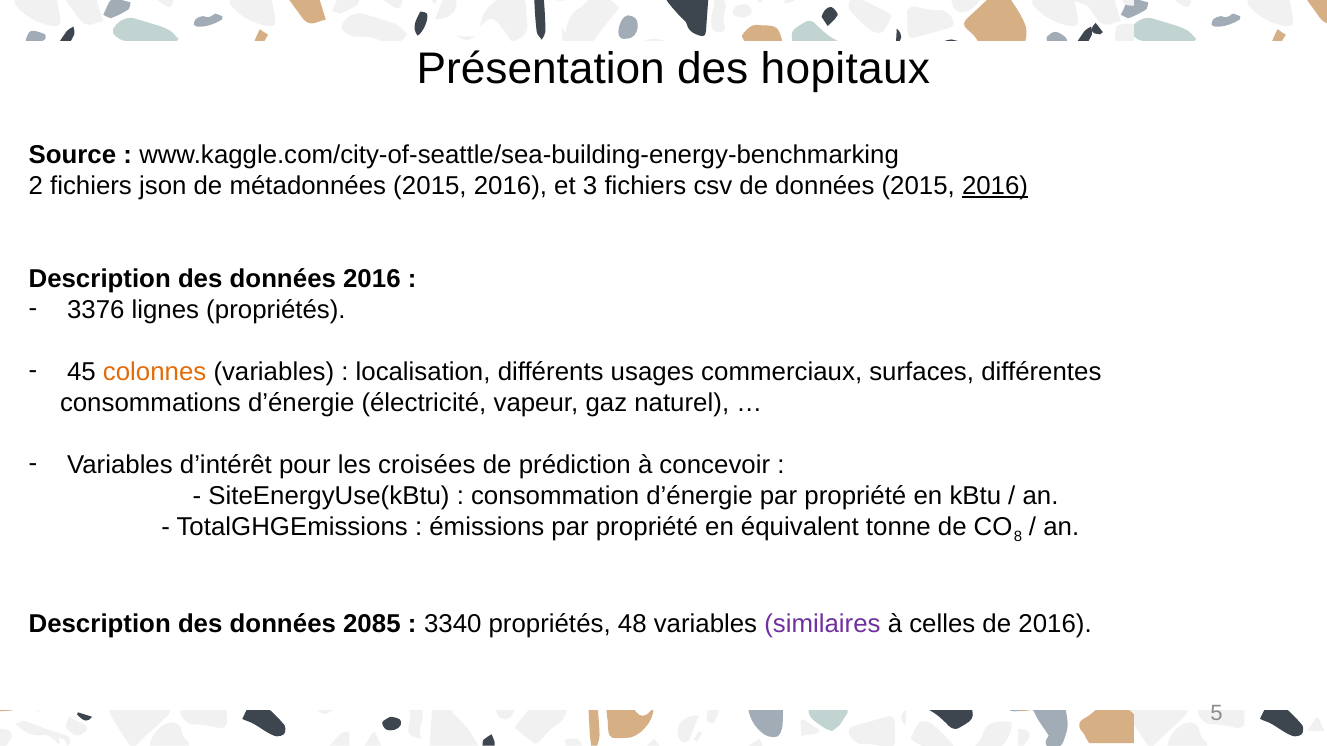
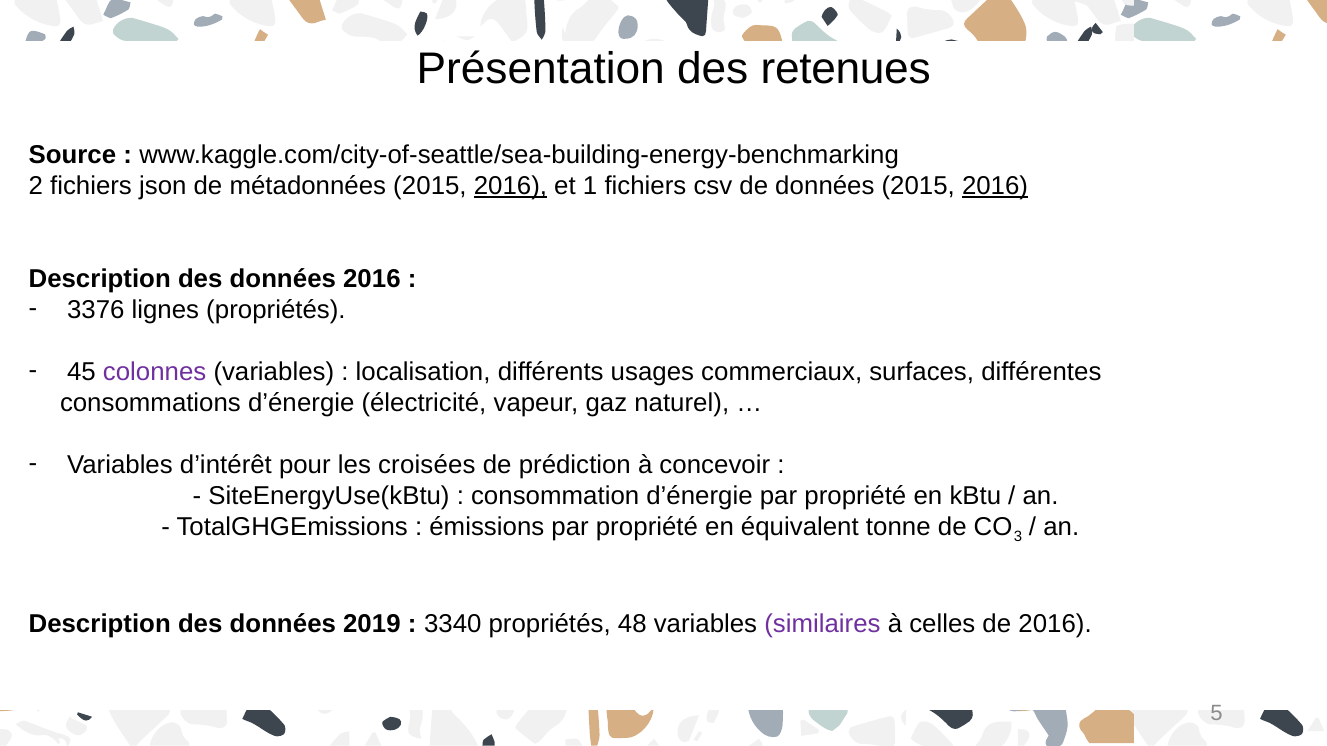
hopitaux: hopitaux -> retenues
2016 at (510, 186) underline: none -> present
3: 3 -> 1
colonnes colour: orange -> purple
8: 8 -> 3
2085: 2085 -> 2019
